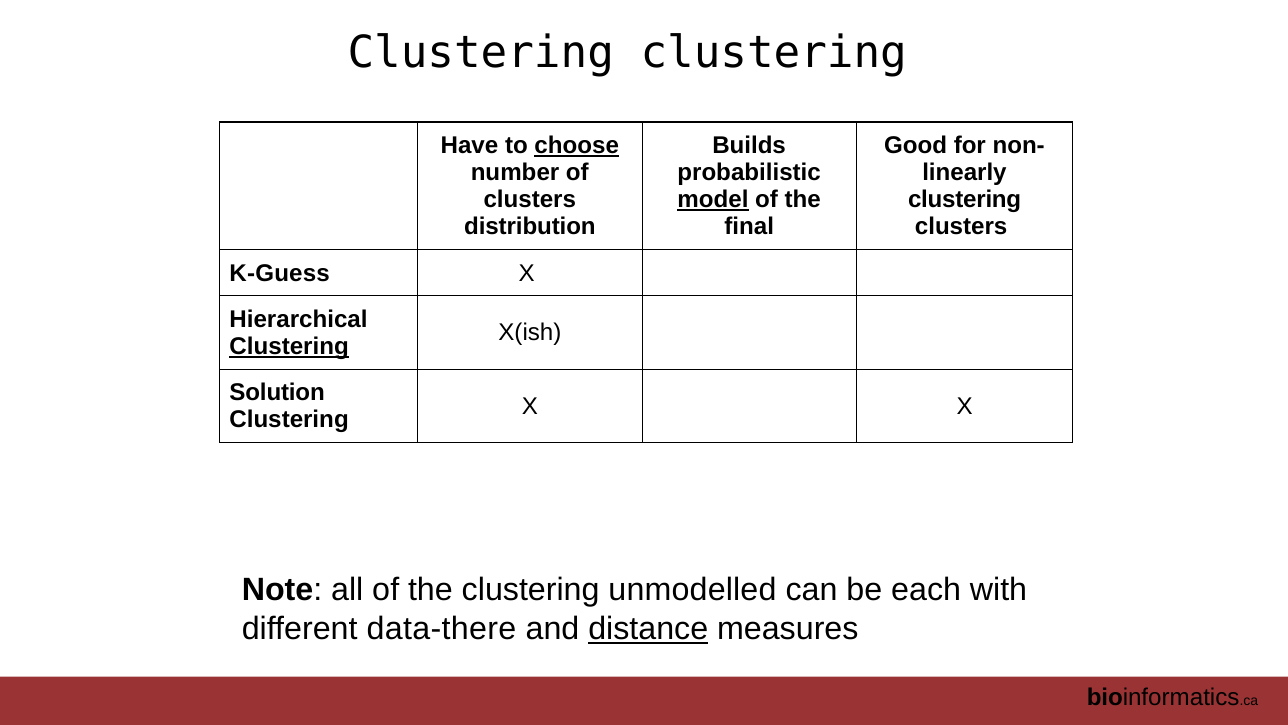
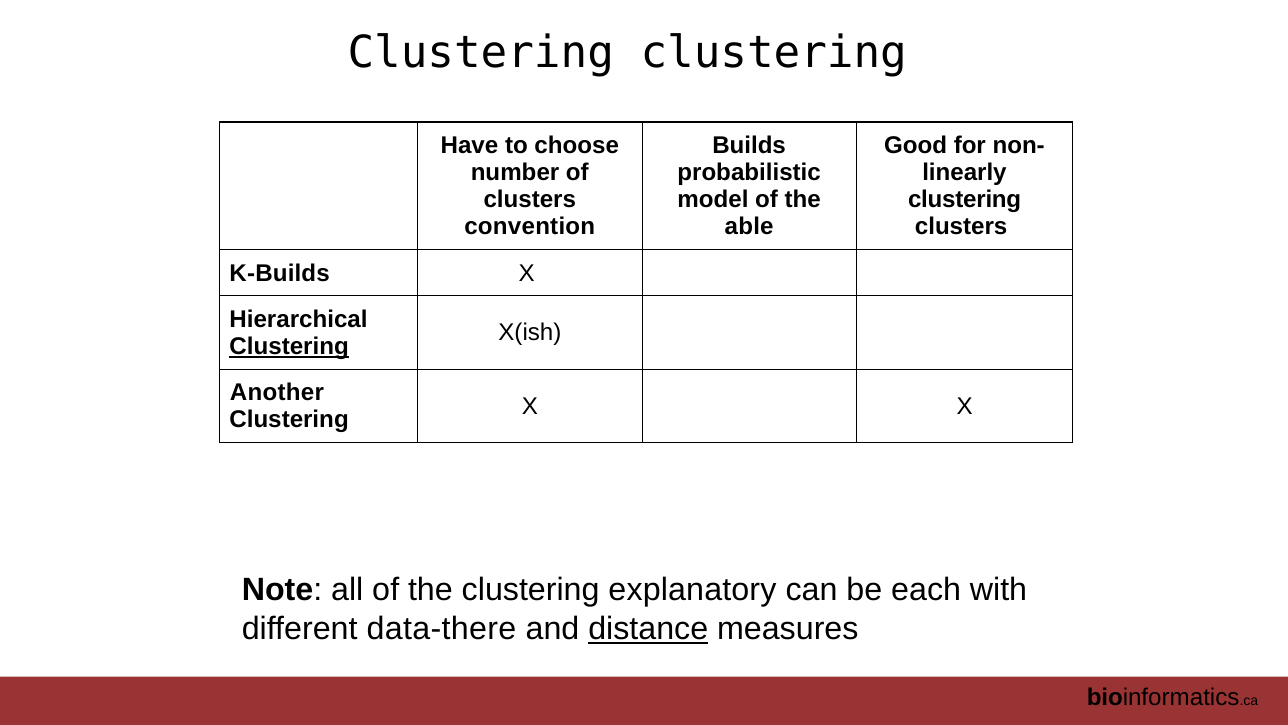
choose underline: present -> none
model underline: present -> none
distribution: distribution -> convention
final: final -> able
K-Guess: K-Guess -> K-Builds
Solution: Solution -> Another
unmodelled: unmodelled -> explanatory
